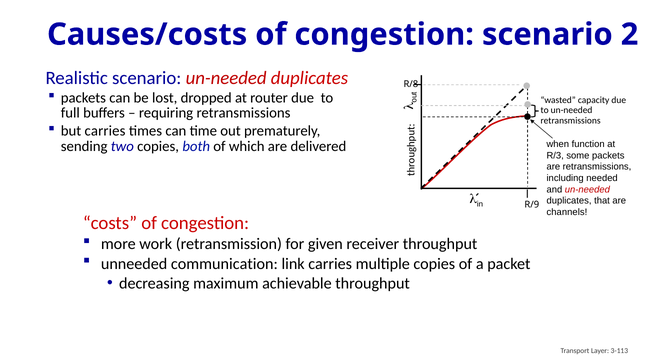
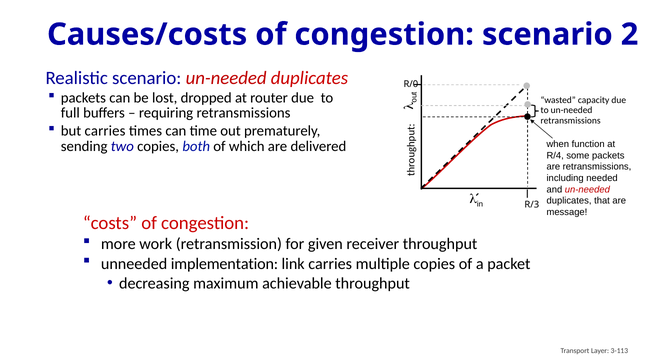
R/8: R/8 -> R/0
R/3: R/3 -> R/4
R/9: R/9 -> R/3
channels: channels -> message
communication: communication -> implementation
